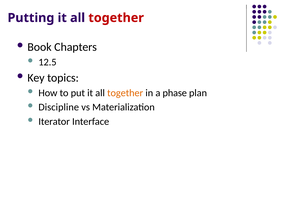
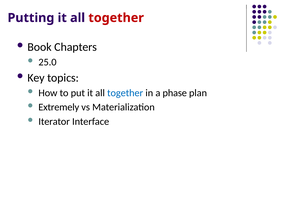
12.5: 12.5 -> 25.0
together at (125, 93) colour: orange -> blue
Discipline: Discipline -> Extremely
